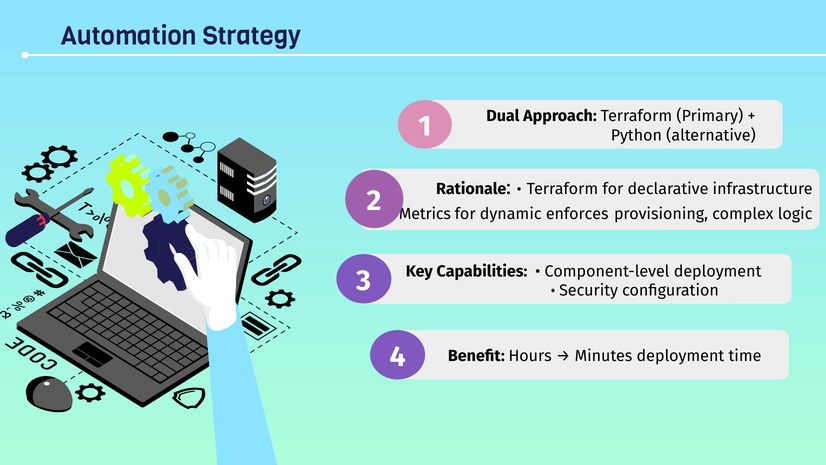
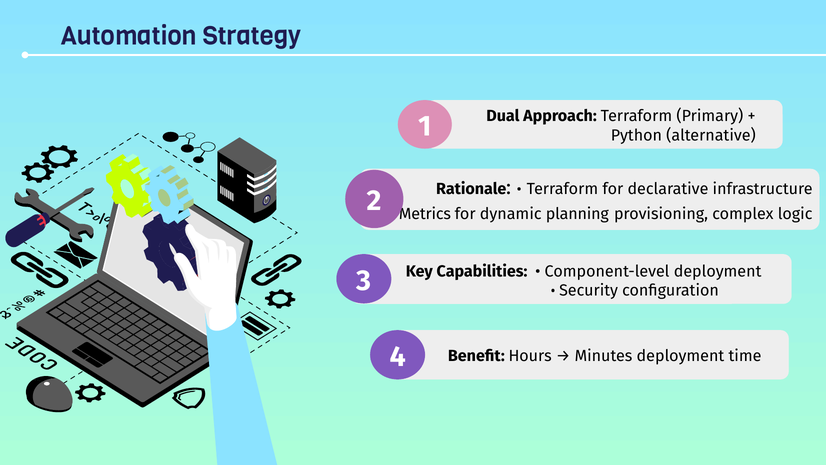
enforces: enforces -> planning
